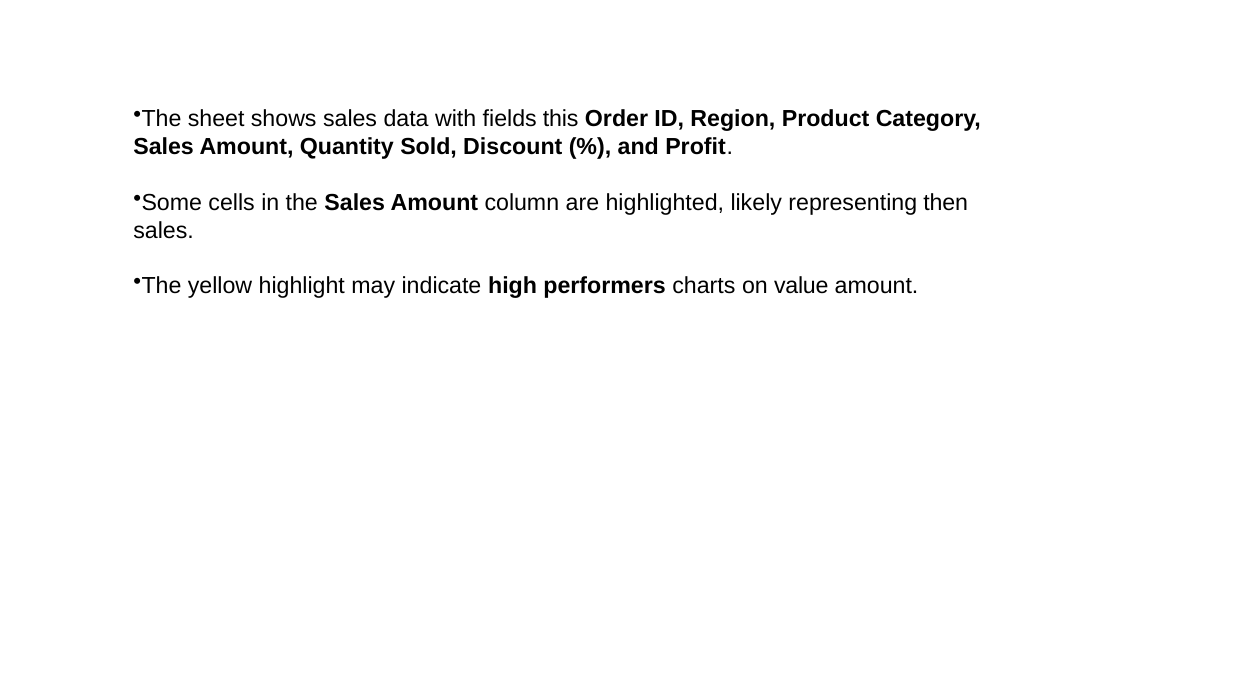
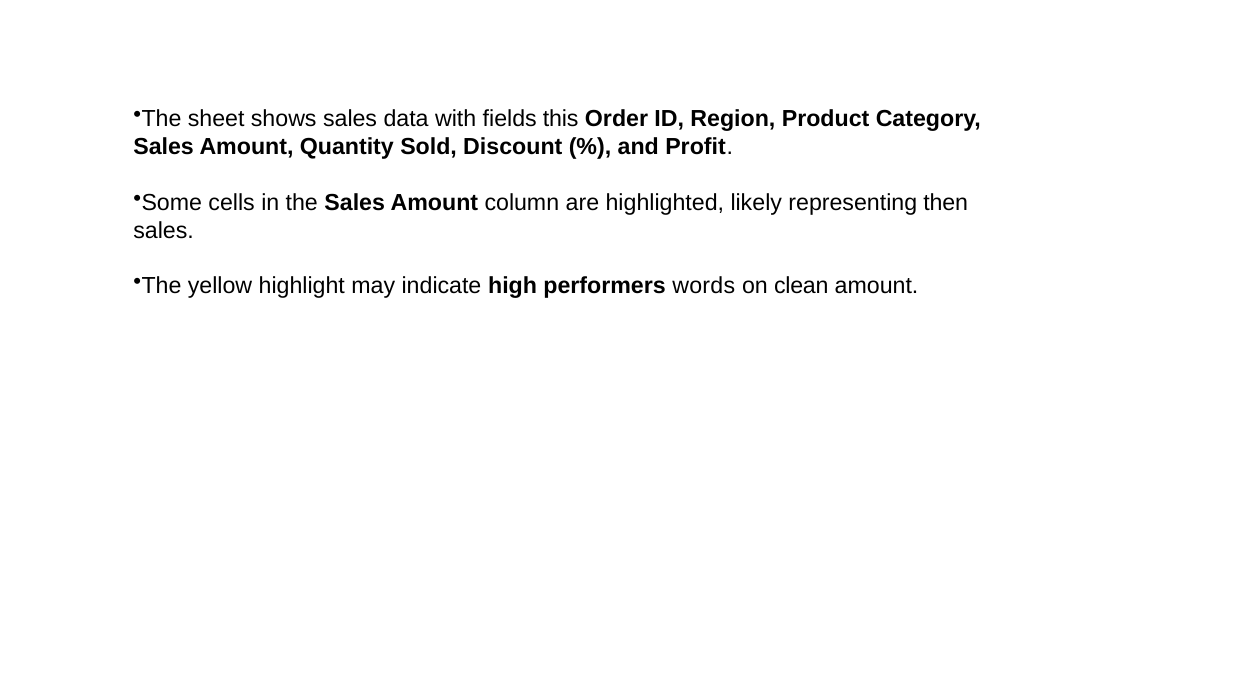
charts: charts -> words
value: value -> clean
